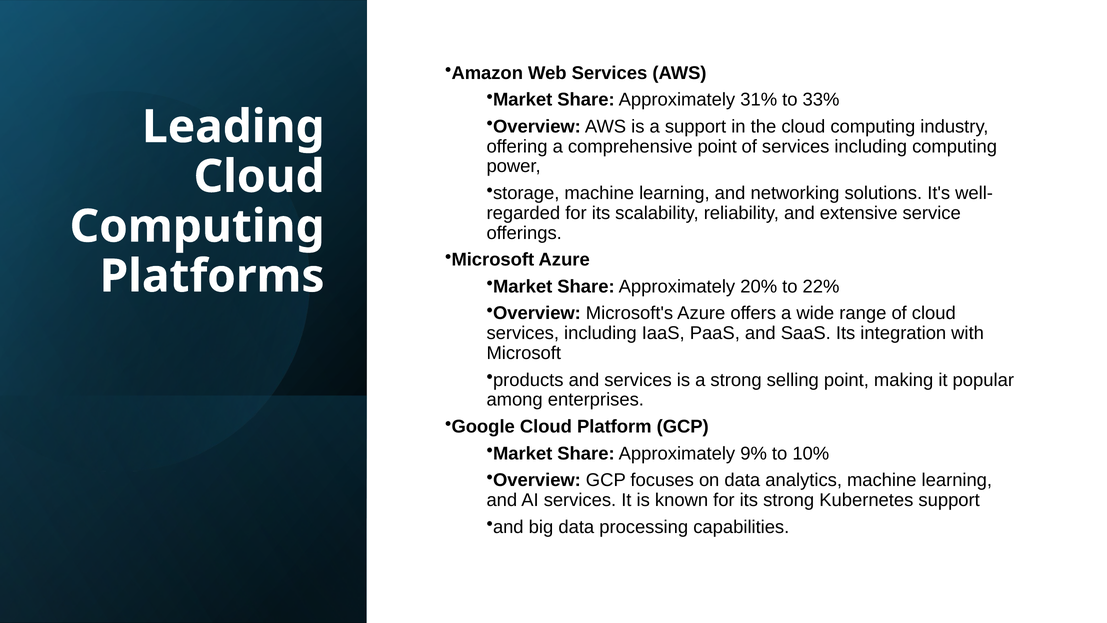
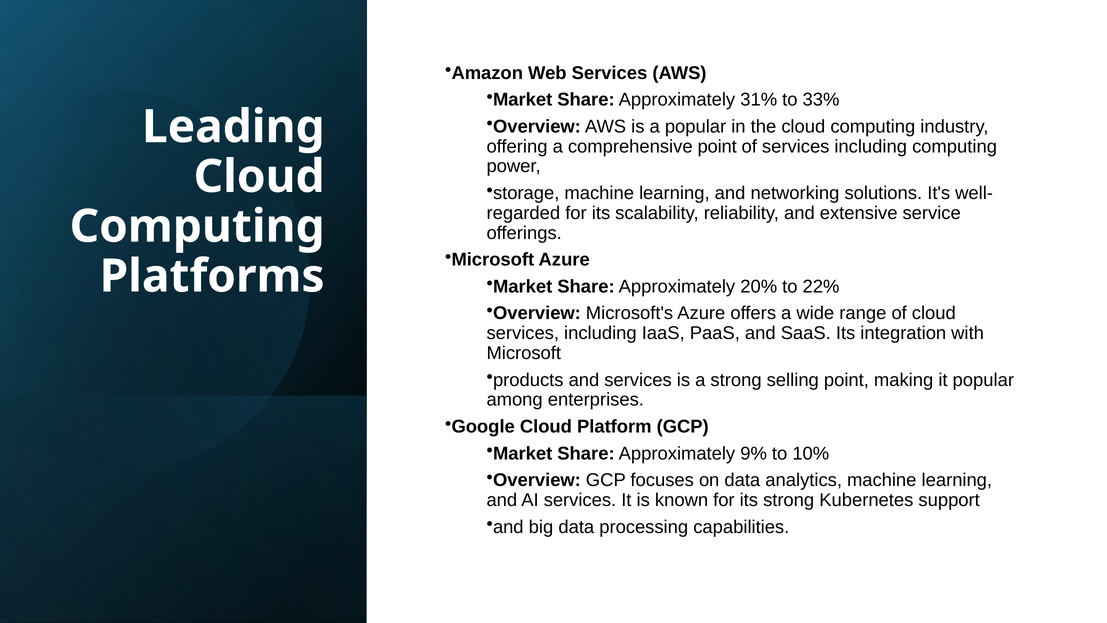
a support: support -> popular
